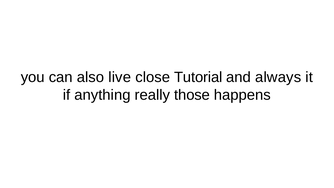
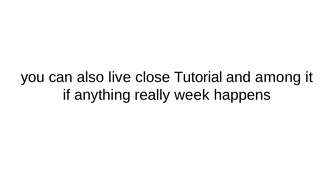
always: always -> among
those: those -> week
